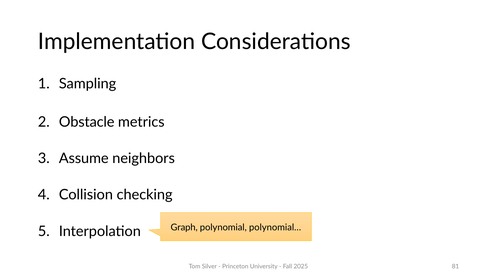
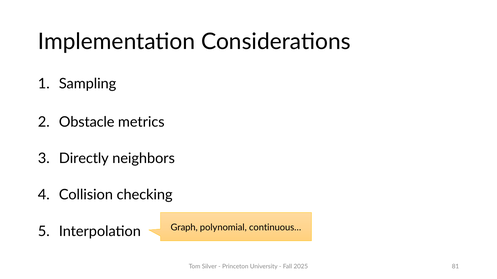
Assume: Assume -> Directly
polynomial…: polynomial… -> continuous…
